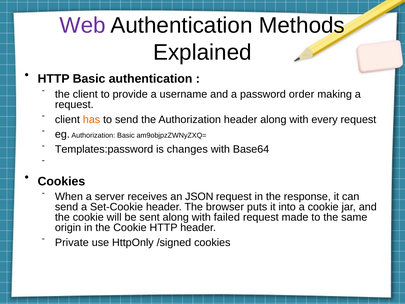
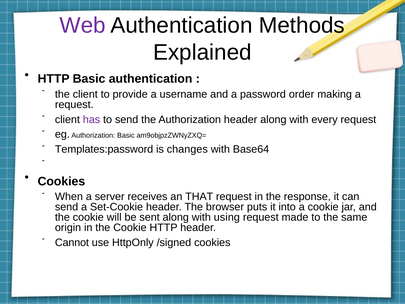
has colour: orange -> purple
JSON: JSON -> THAT
failed: failed -> using
Private: Private -> Cannot
